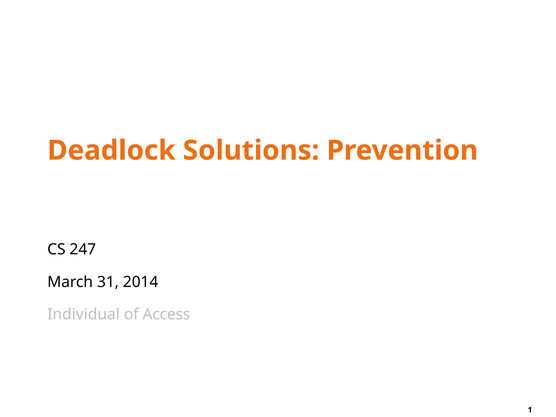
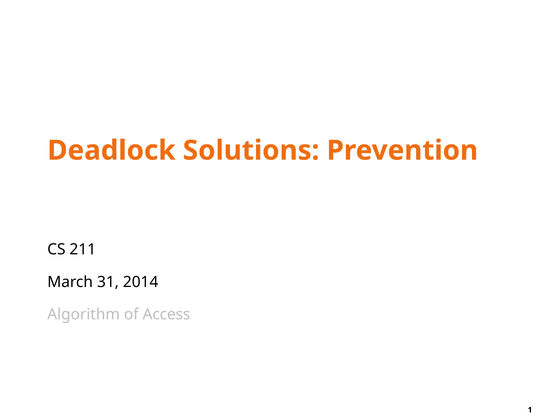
247: 247 -> 211
Individual: Individual -> Algorithm
